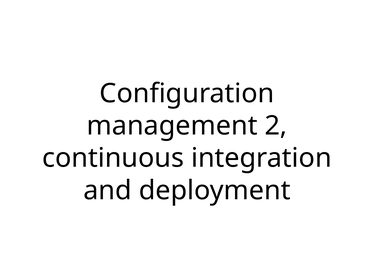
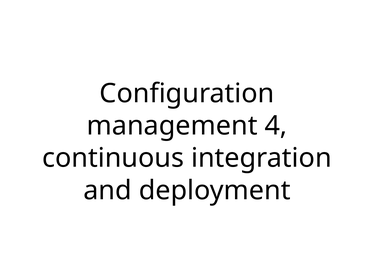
2: 2 -> 4
